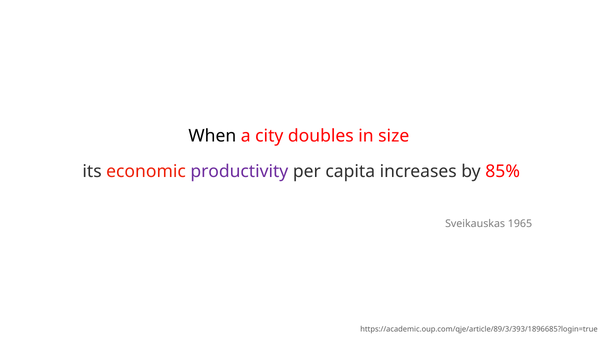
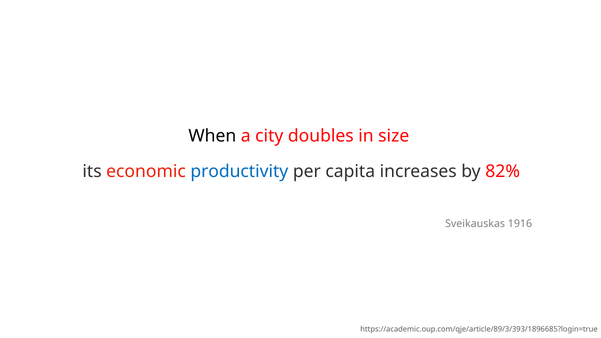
productivity colour: purple -> blue
85%: 85% -> 82%
1965: 1965 -> 1916
